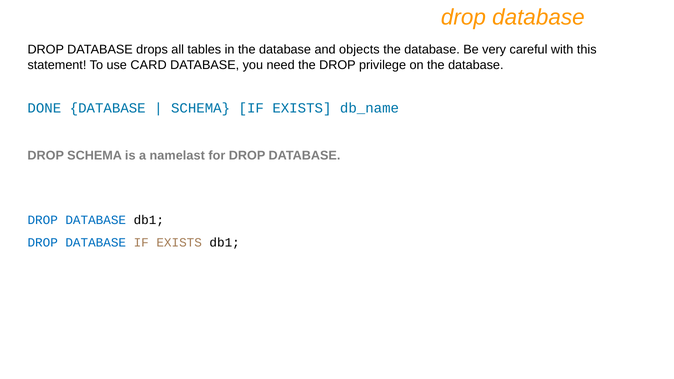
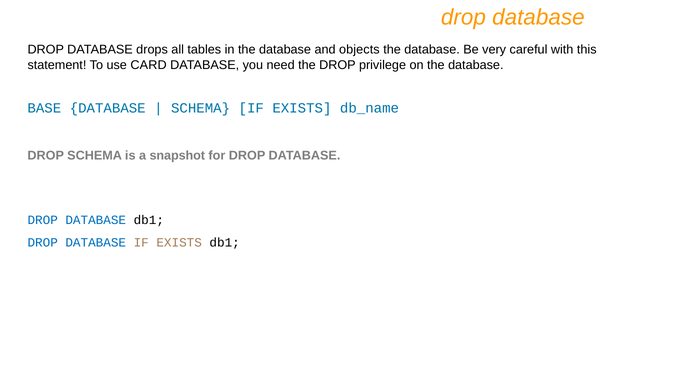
DONE: DONE -> BASE
namelast: namelast -> snapshot
